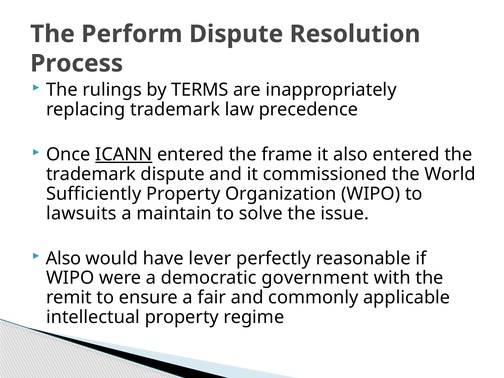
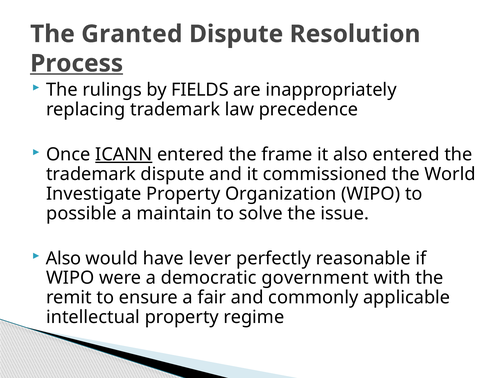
Perform: Perform -> Granted
Process underline: none -> present
TERMS: TERMS -> FIELDS
Sufficiently: Sufficiently -> Investigate
lawsuits: lawsuits -> possible
